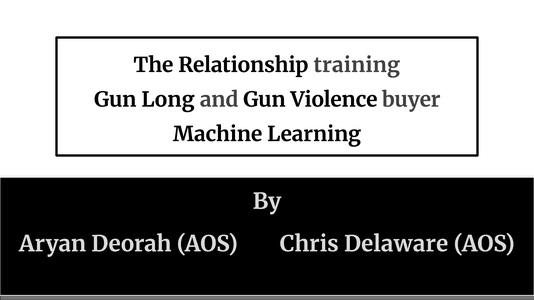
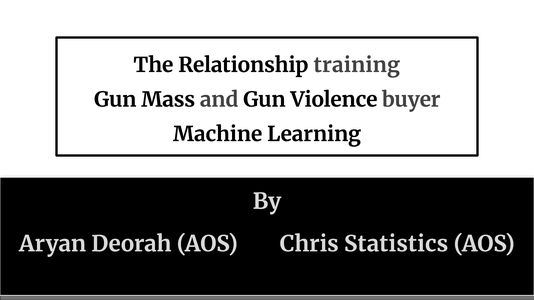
Long: Long -> Mass
Delaware: Delaware -> Statistics
